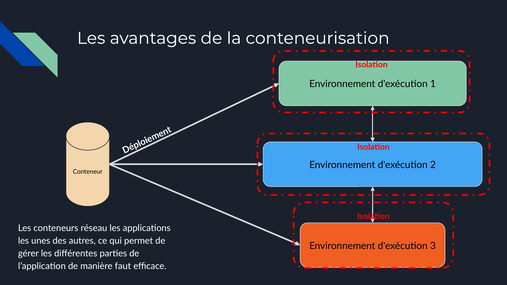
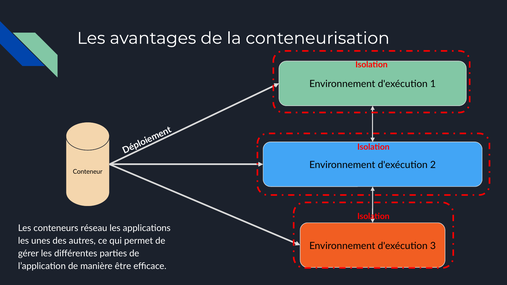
faut: faut -> être
